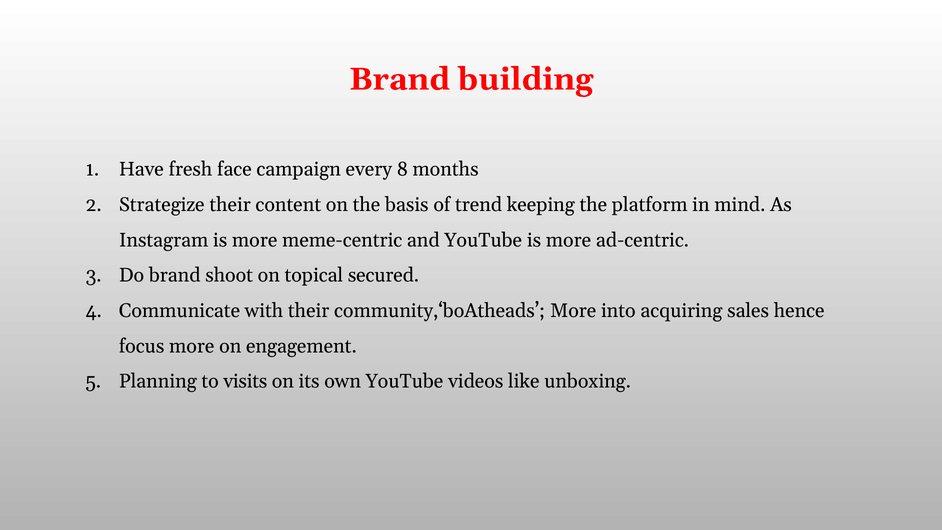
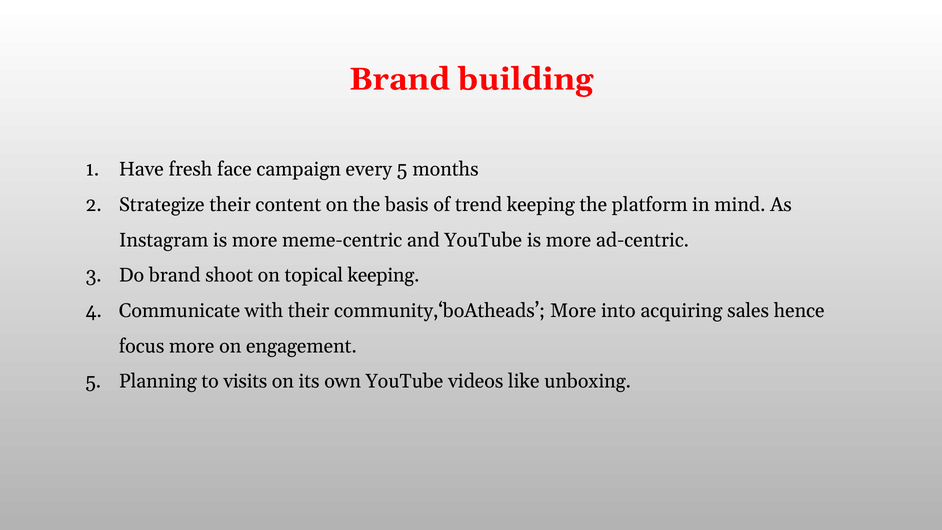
every 8: 8 -> 5
topical secured: secured -> keeping
